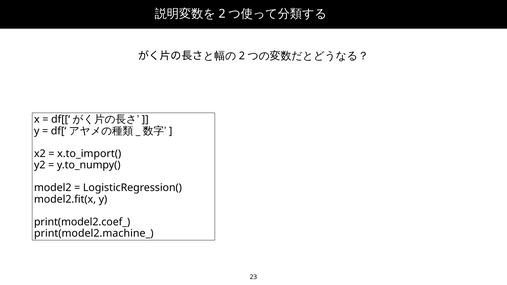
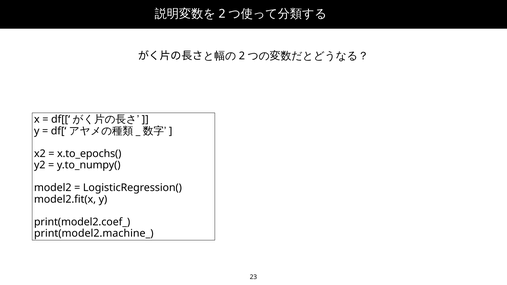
x.to_import(: x.to_import( -> x.to_epochs(
